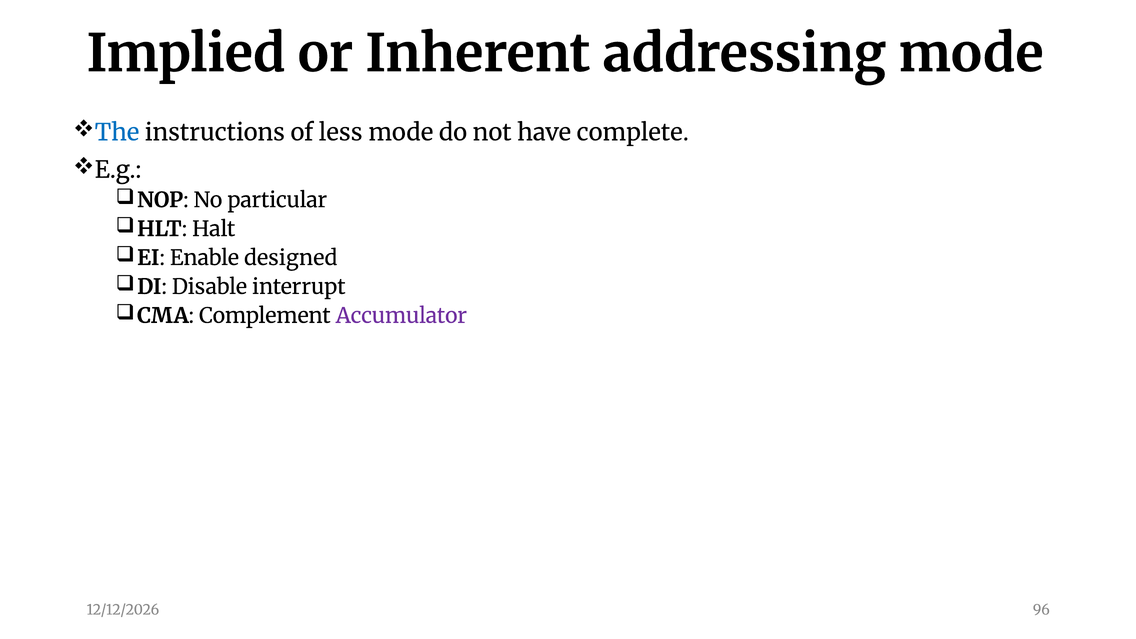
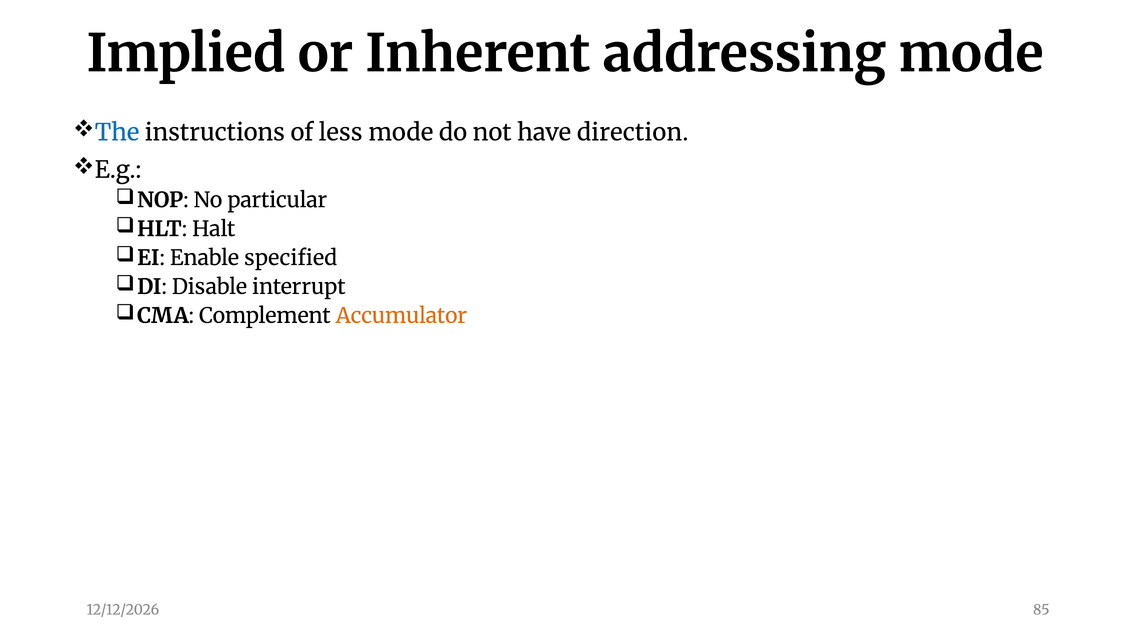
complete: complete -> direction
designed: designed -> specified
Accumulator colour: purple -> orange
96: 96 -> 85
